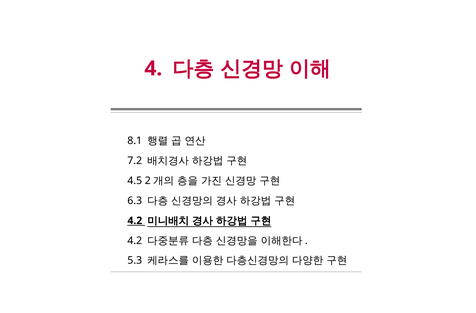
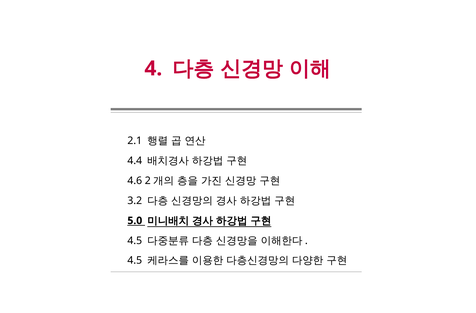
8.1: 8.1 -> 2.1
7.2: 7.2 -> 4.4
4.5: 4.5 -> 4.6
6.3: 6.3 -> 3.2
4.2 at (135, 220): 4.2 -> 5.0
4.2 at (135, 240): 4.2 -> 4.5
5.3 at (135, 260): 5.3 -> 4.5
